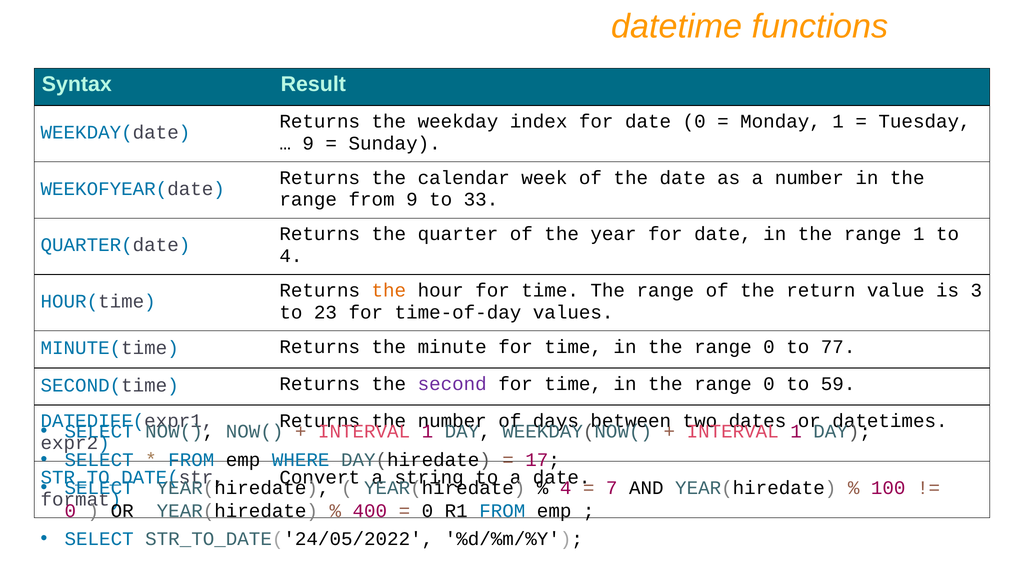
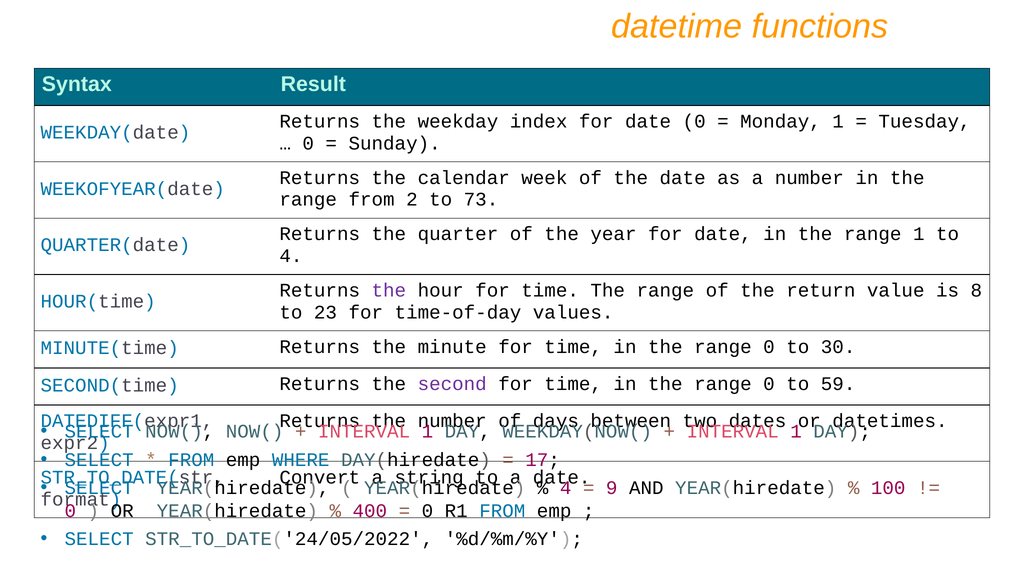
9 at (308, 143): 9 -> 0
from 9: 9 -> 2
33: 33 -> 73
the at (389, 290) colour: orange -> purple
3: 3 -> 8
77: 77 -> 30
7: 7 -> 9
